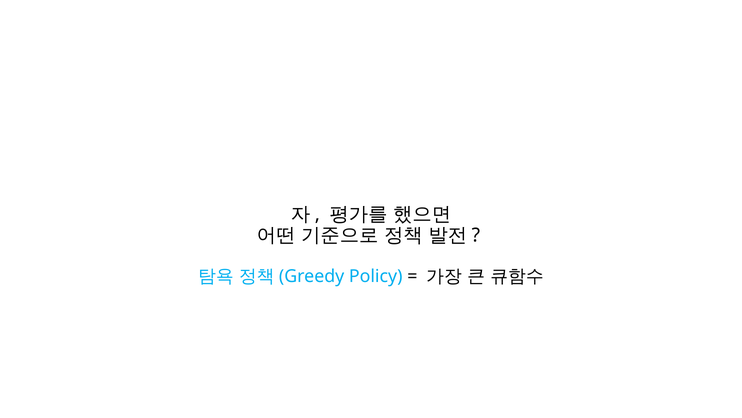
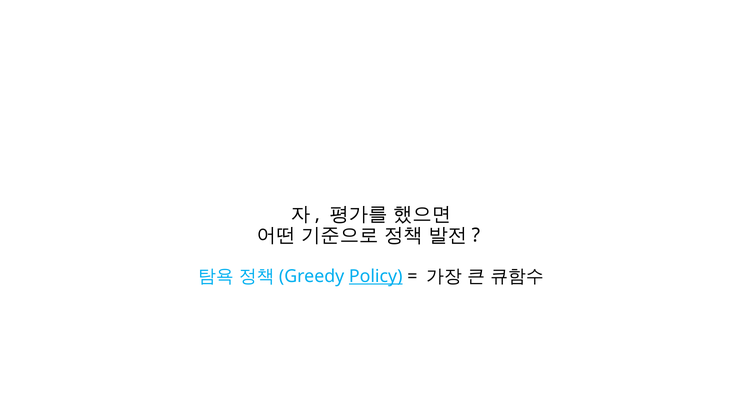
Policy underline: none -> present
